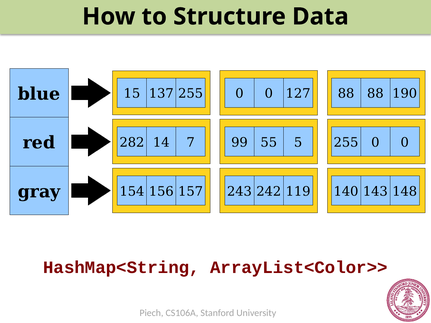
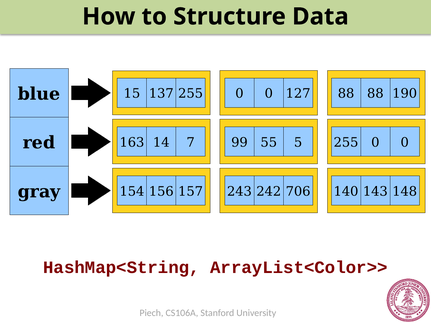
282: 282 -> 163
119: 119 -> 706
